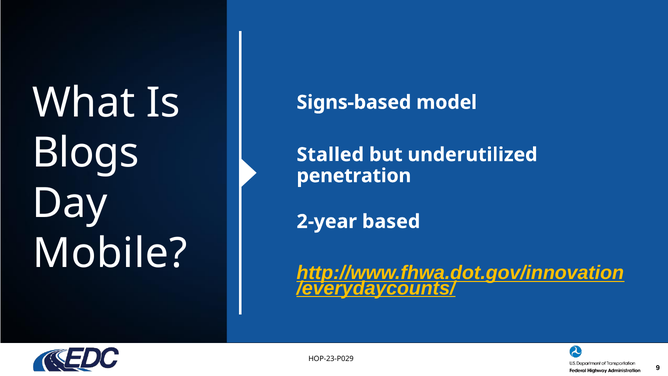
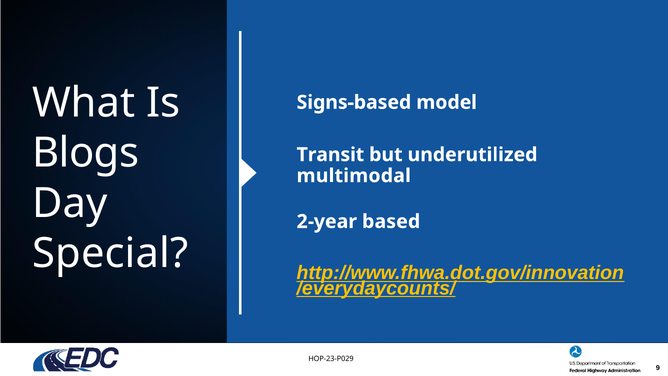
Stalled: Stalled -> Transit
penetration: penetration -> multimodal
Mobile: Mobile -> Special
